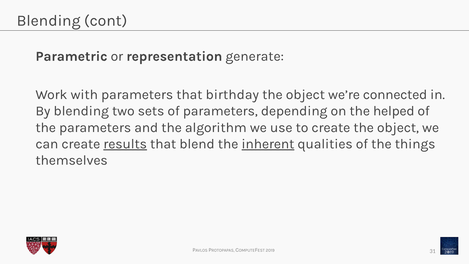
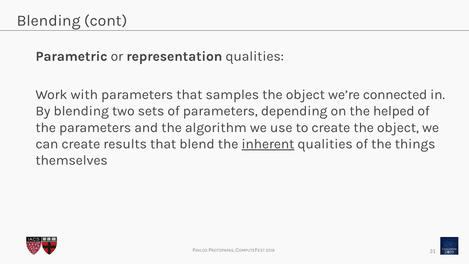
representation generate: generate -> qualities
birthday: birthday -> samples
results underline: present -> none
